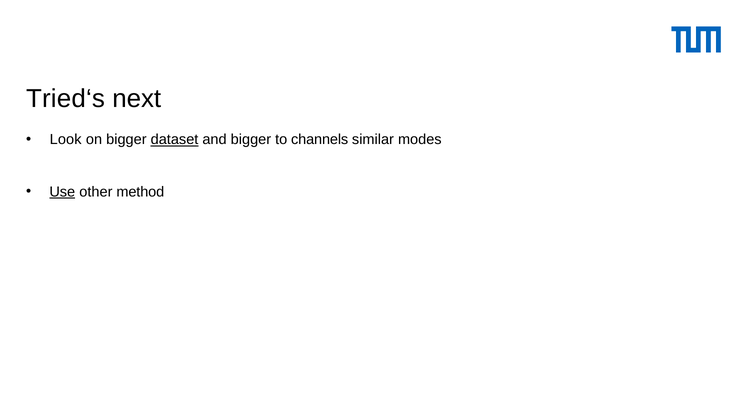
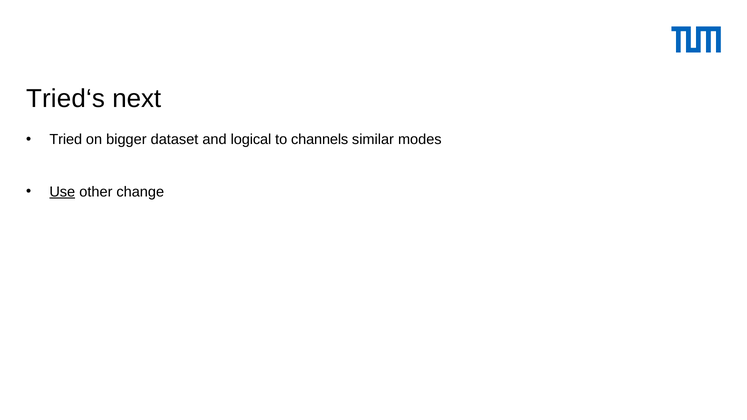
Look: Look -> Tried
dataset underline: present -> none
and bigger: bigger -> logical
method: method -> change
